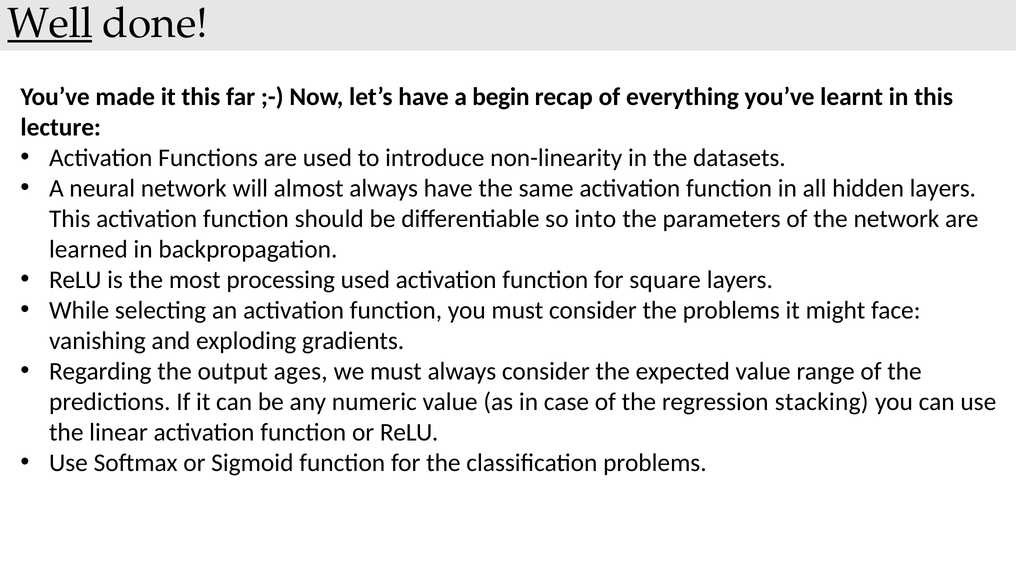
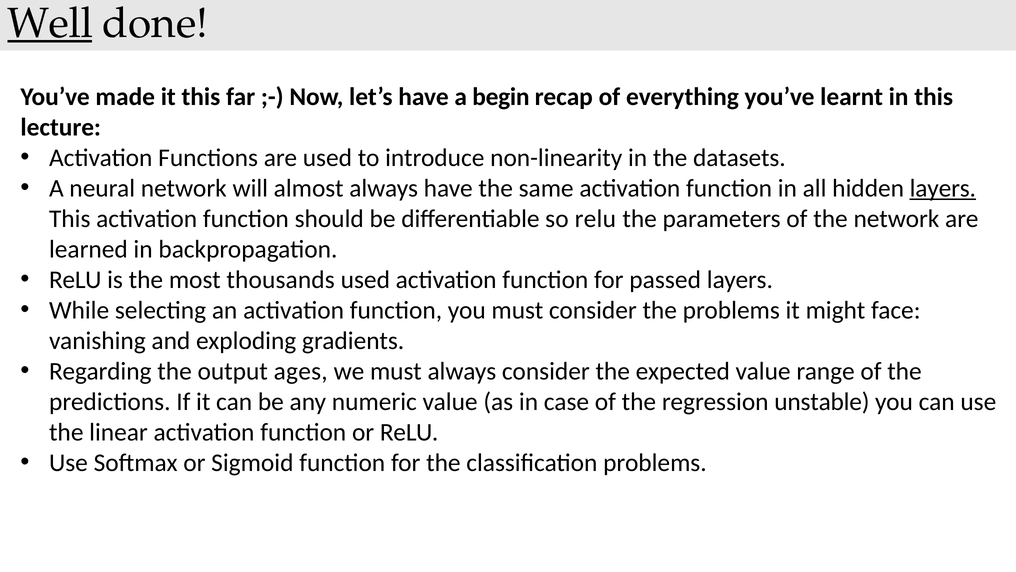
layers at (943, 188) underline: none -> present
so into: into -> relu
processing: processing -> thousands
square: square -> passed
stacking: stacking -> unstable
